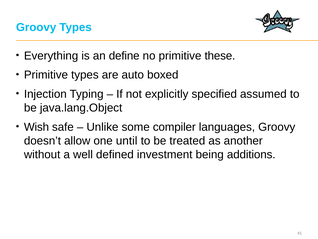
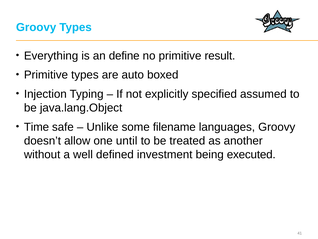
these: these -> result
Wish: Wish -> Time
compiler: compiler -> filename
additions: additions -> executed
